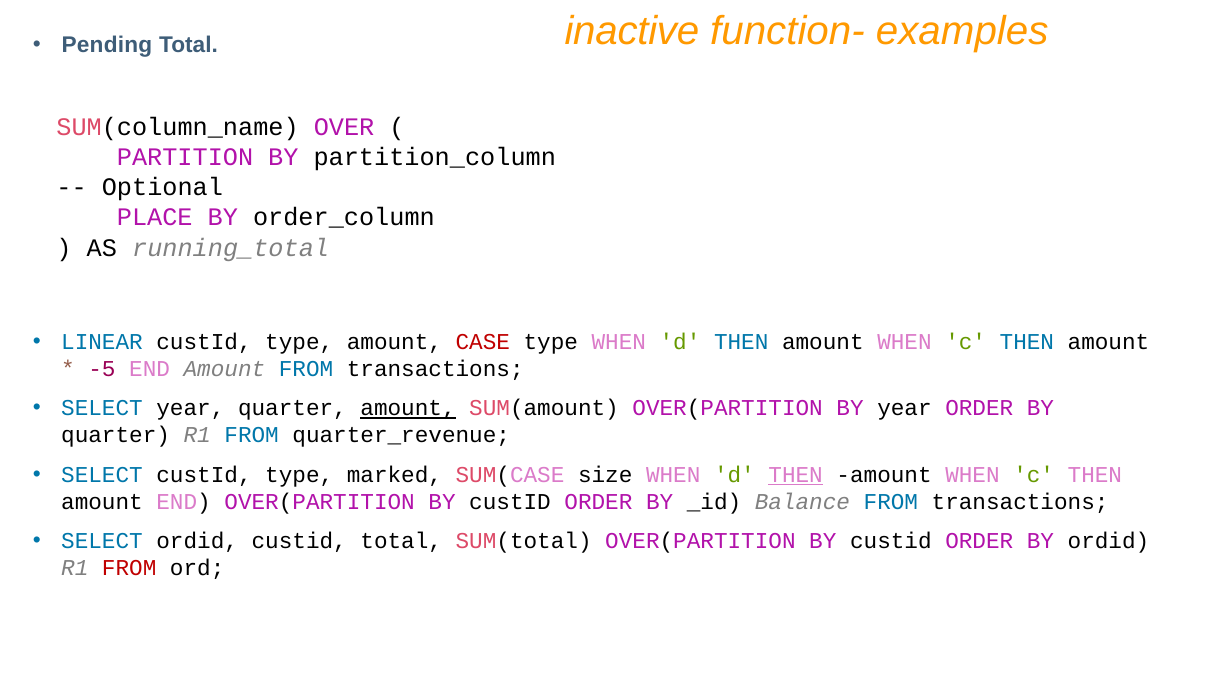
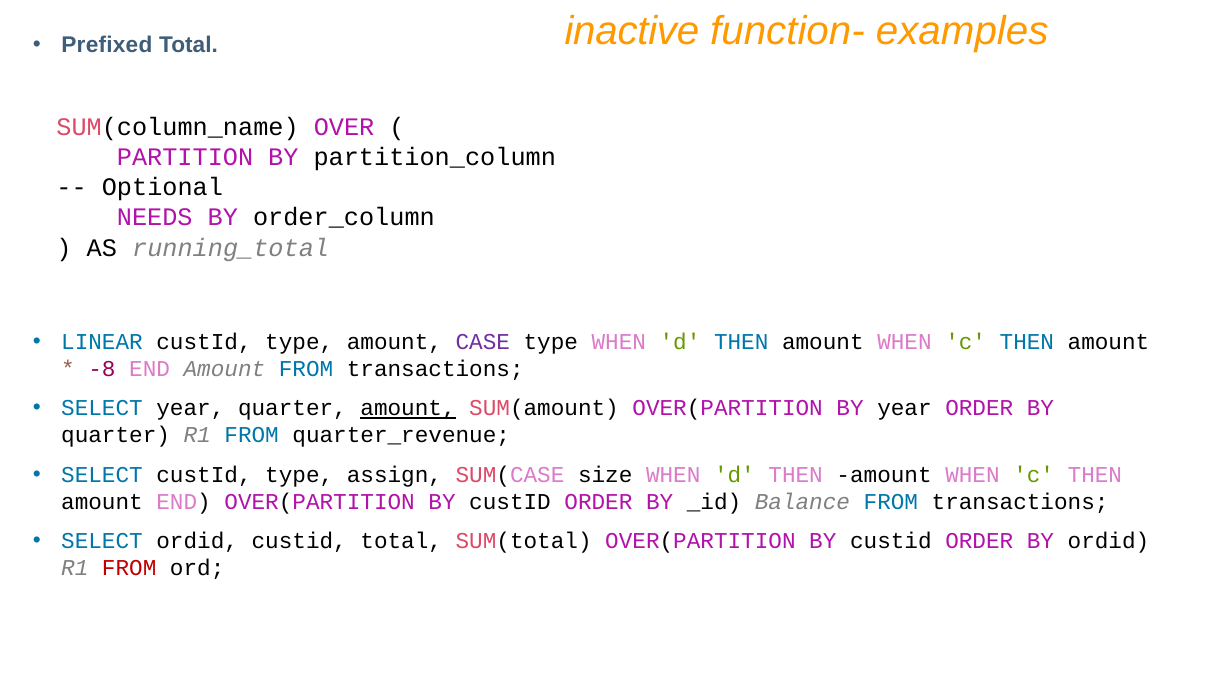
Pending: Pending -> Prefixed
PLACE: PLACE -> NEEDS
CASE colour: red -> purple
-5: -5 -> -8
marked: marked -> assign
THEN at (796, 475) underline: present -> none
